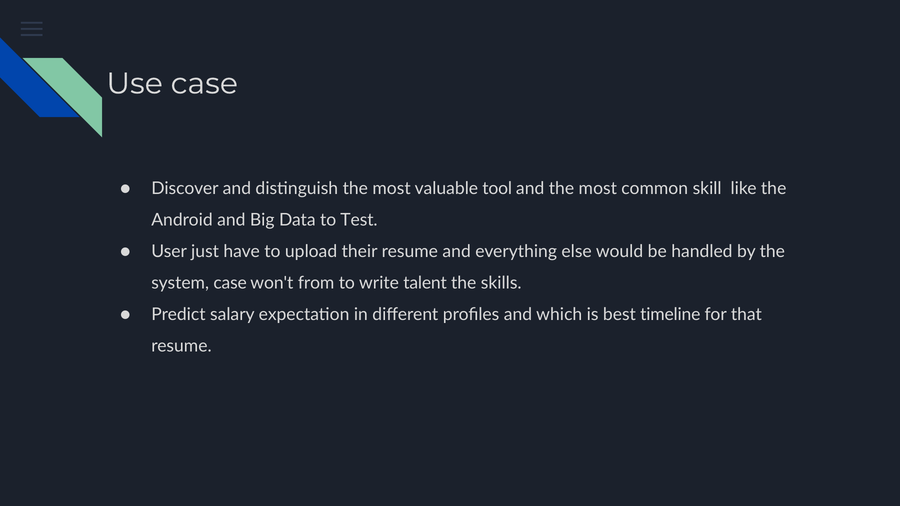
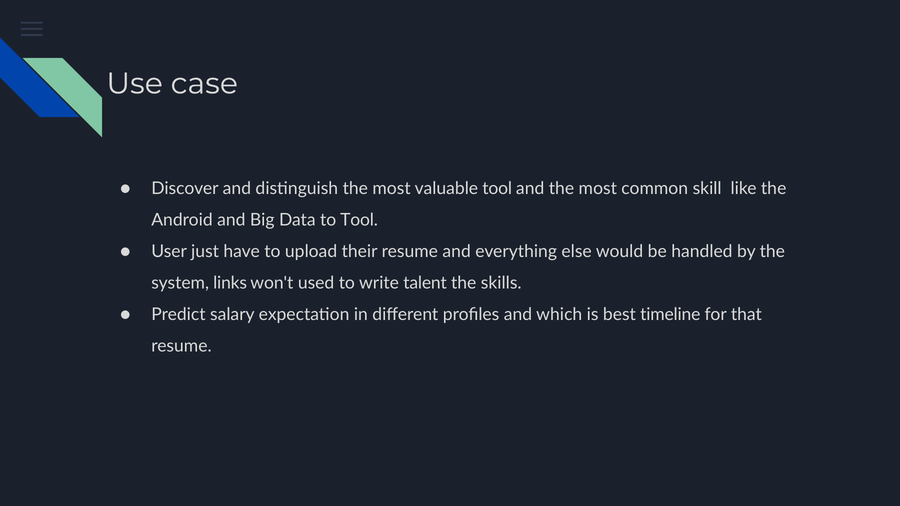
to Test: Test -> Tool
system case: case -> links
from: from -> used
